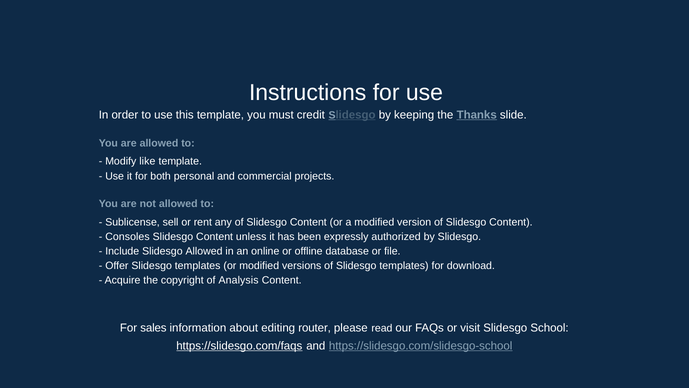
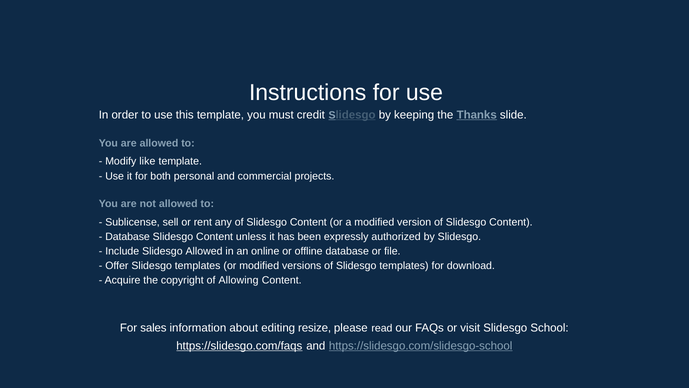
Consoles at (127, 237): Consoles -> Database
Analysis: Analysis -> Allowing
router: router -> resize
